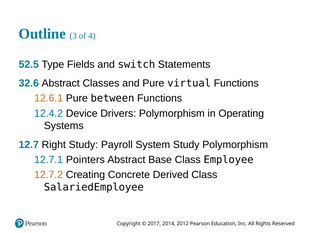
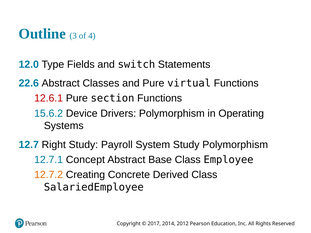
52.5: 52.5 -> 12.0
32.6: 32.6 -> 22.6
12.6.1 colour: orange -> red
between: between -> section
12.4.2: 12.4.2 -> 15.6.2
Pointers: Pointers -> Concept
